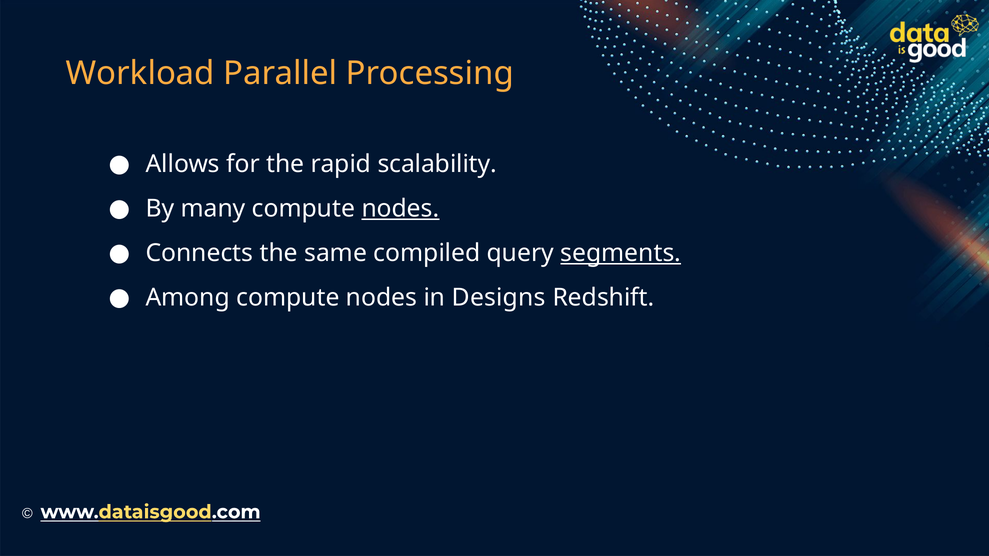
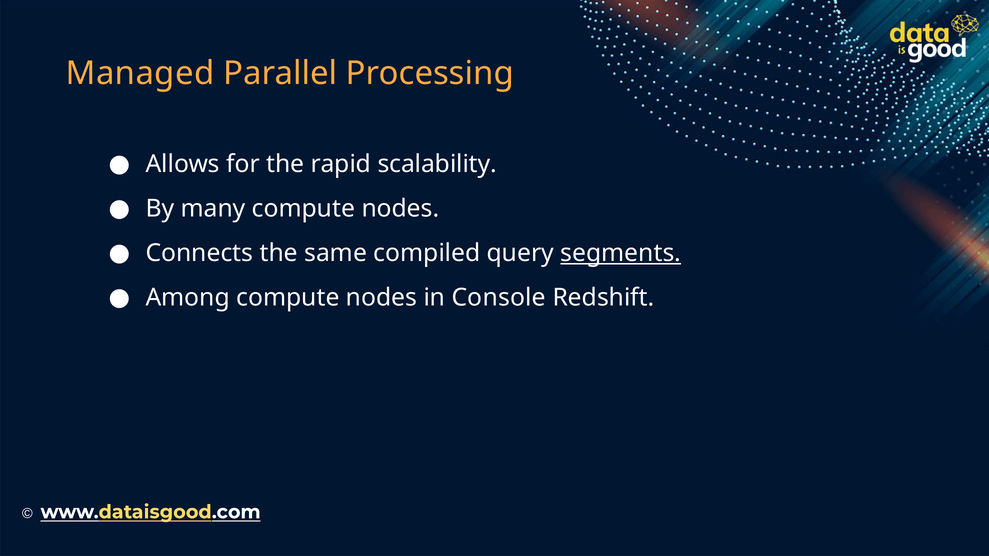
Workload: Workload -> Managed
nodes at (400, 209) underline: present -> none
Designs: Designs -> Console
